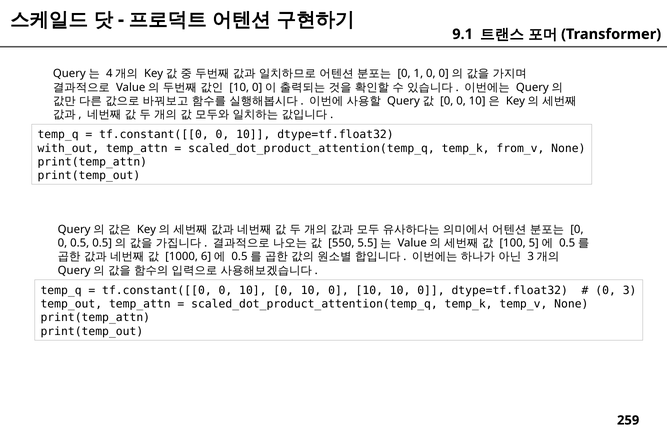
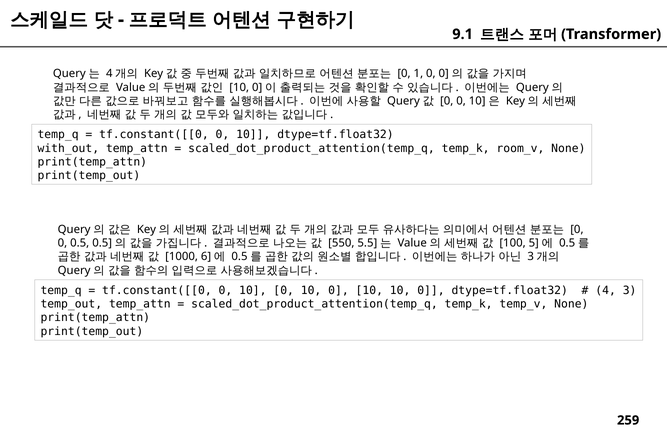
from_v: from_v -> room_v
0 at (606, 290): 0 -> 4
